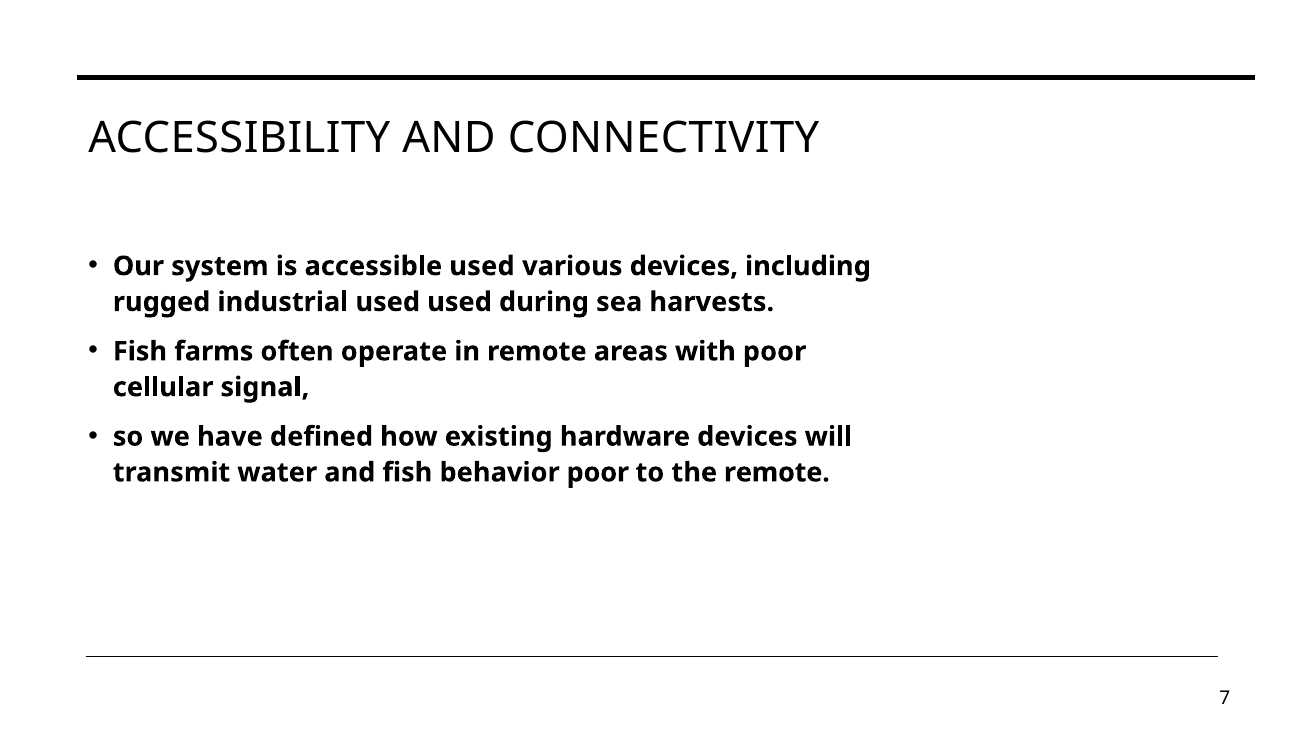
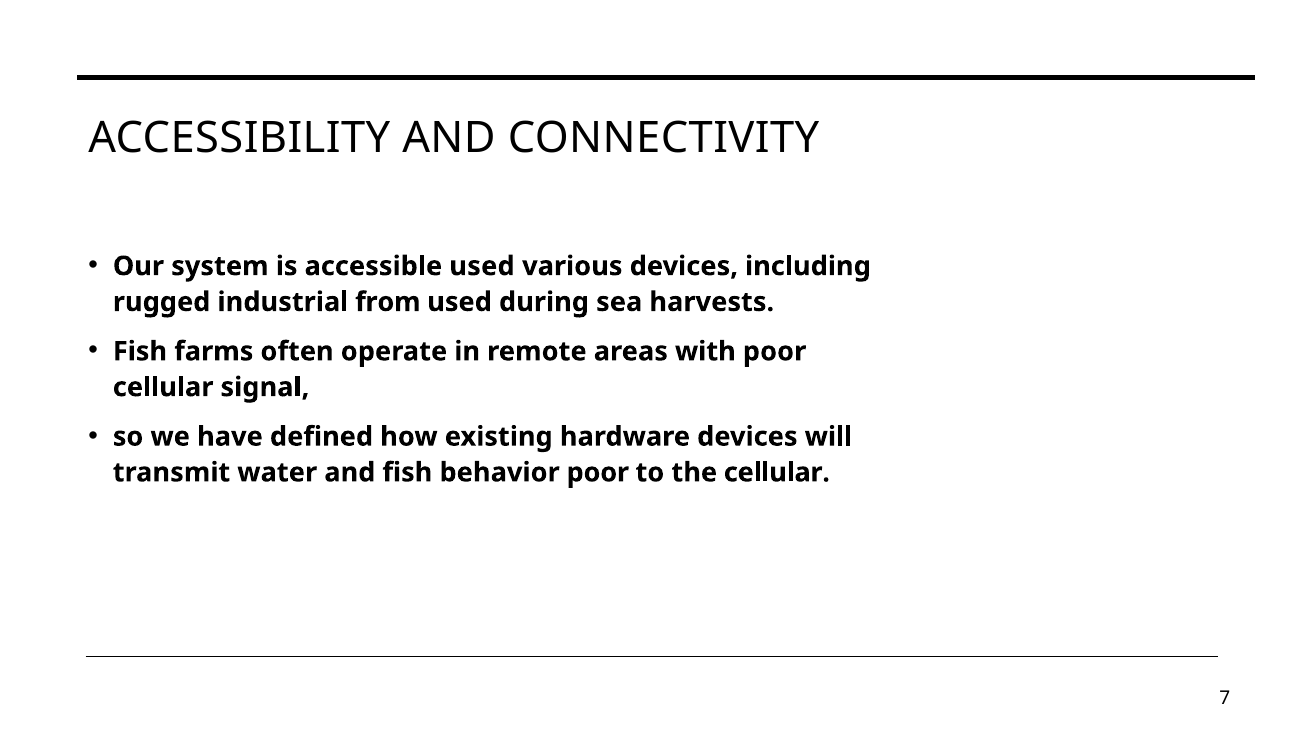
industrial used: used -> from
the remote: remote -> cellular
